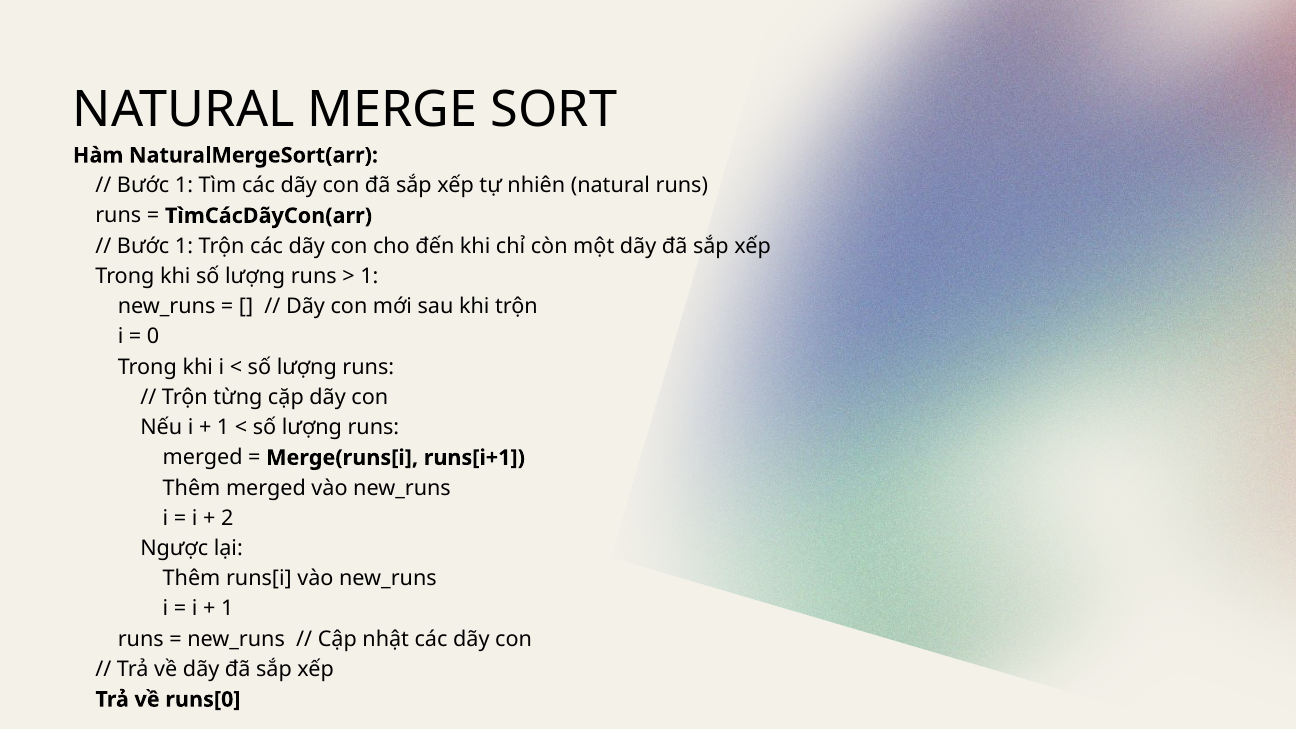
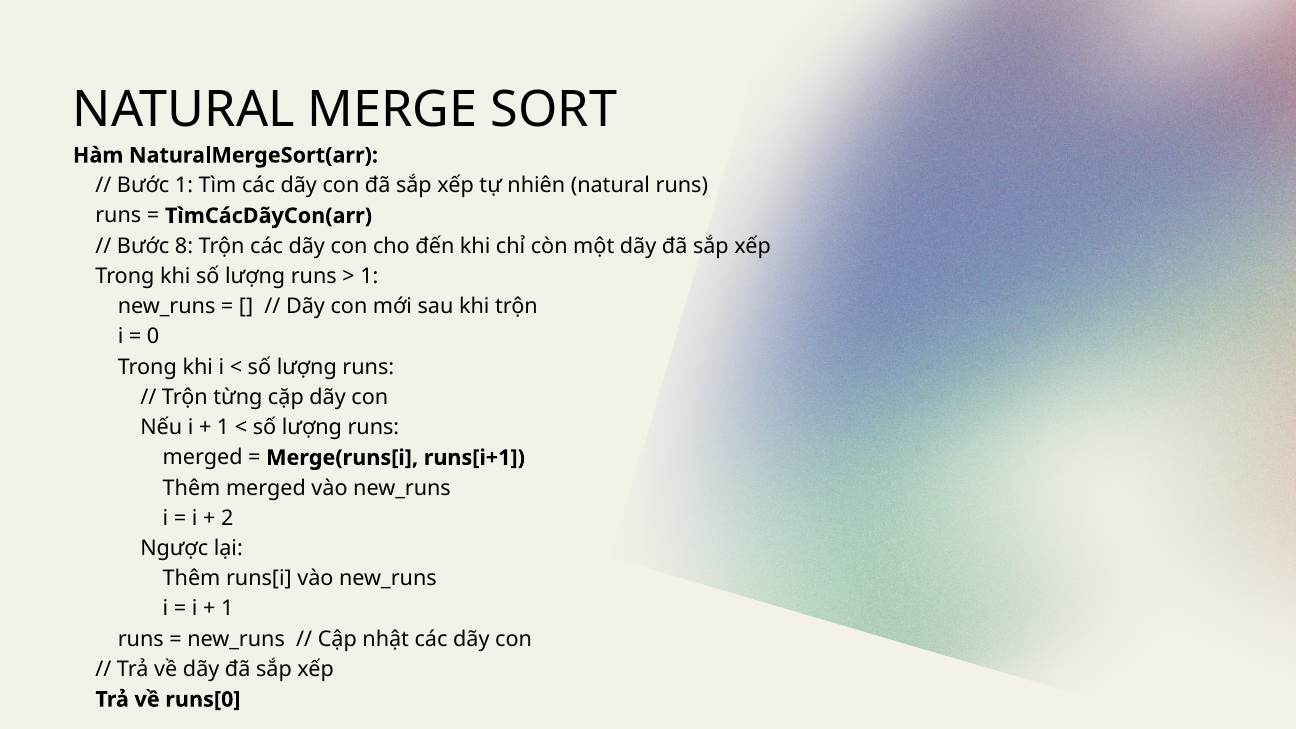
1 at (184, 246): 1 -> 8
